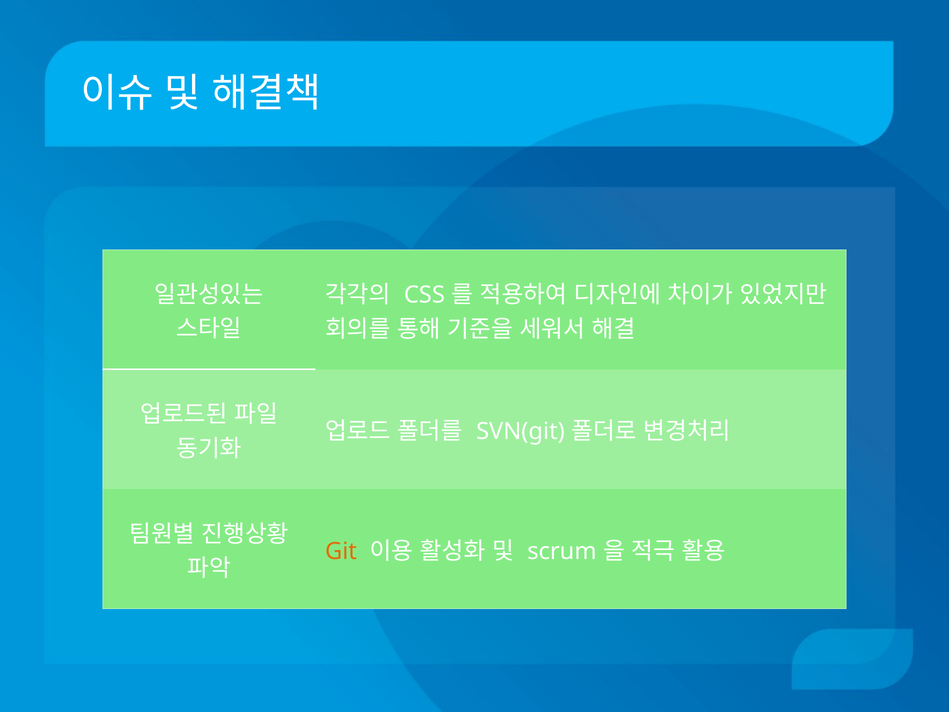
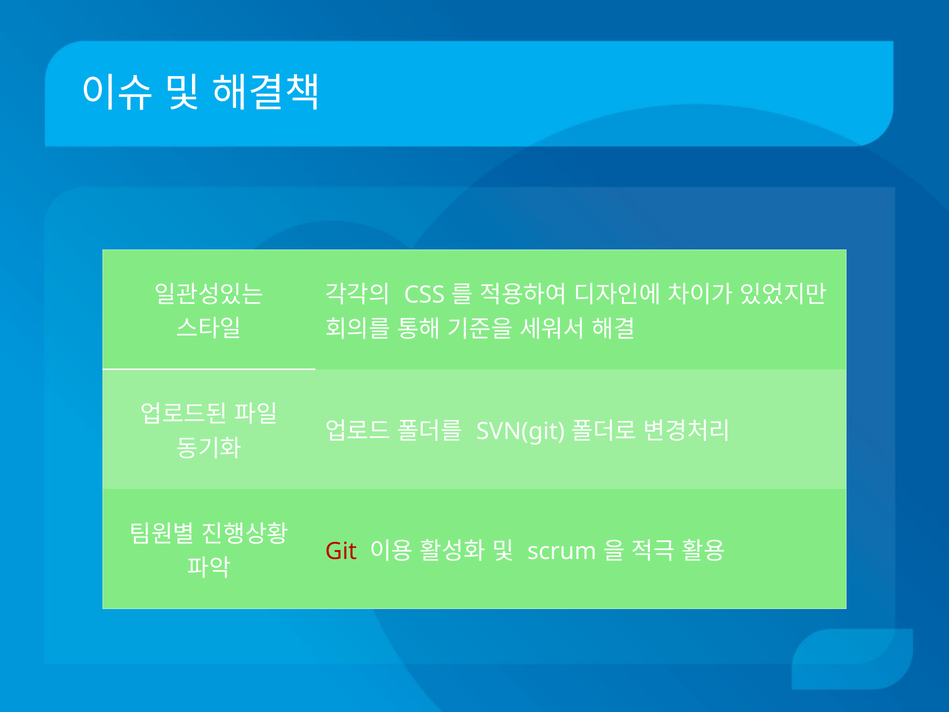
Git colour: orange -> red
